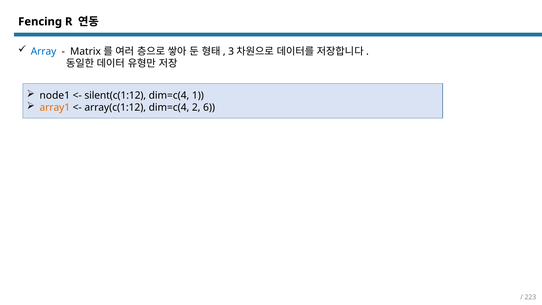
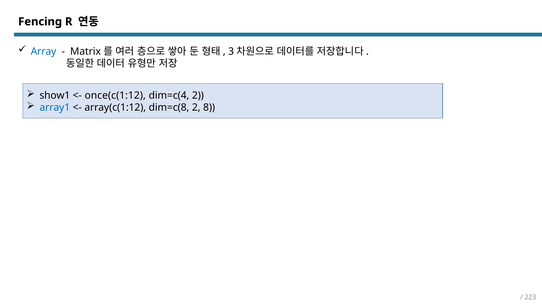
node1: node1 -> show1
silent(c(1:12: silent(c(1:12 -> once(c(1:12
dim=c(4 1: 1 -> 2
array1 colour: orange -> blue
array(c(1:12 dim=c(4: dim=c(4 -> dim=c(8
6: 6 -> 8
